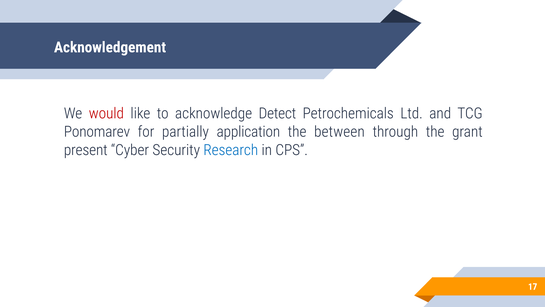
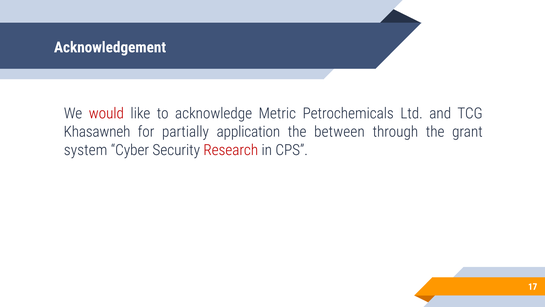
Detect: Detect -> Metric
Ponomarev: Ponomarev -> Khasawneh
present: present -> system
Research colour: blue -> red
